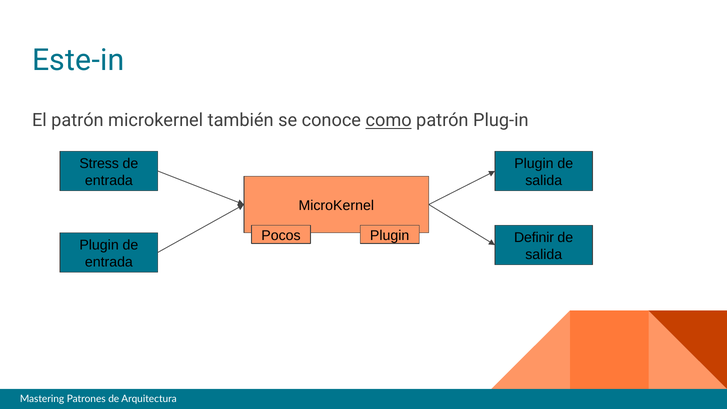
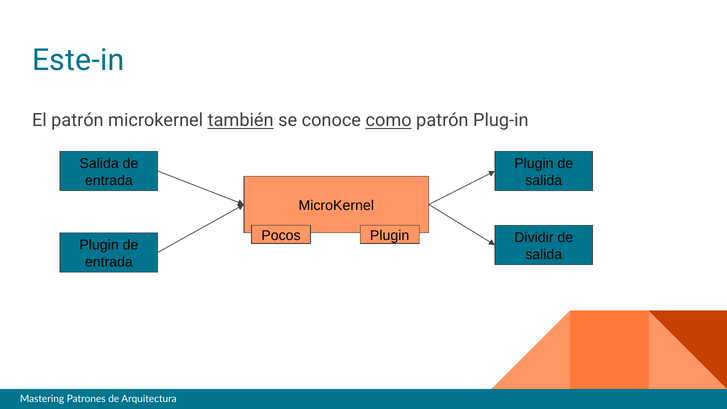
también underline: none -> present
Stress at (99, 163): Stress -> Salida
Definir: Definir -> Dividir
